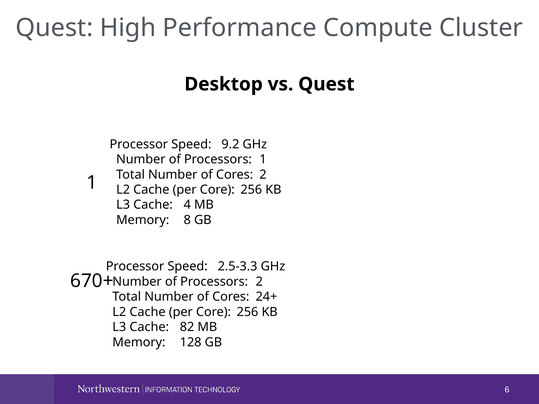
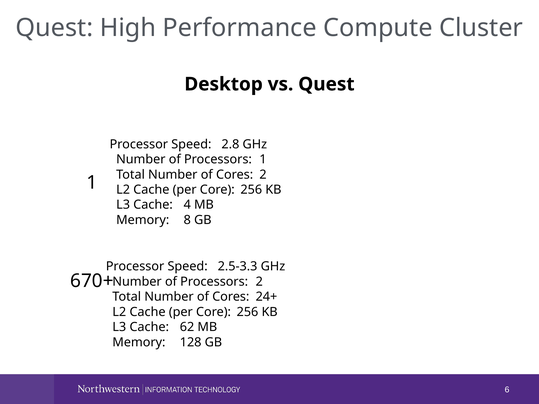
9.2: 9.2 -> 2.8
82: 82 -> 62
